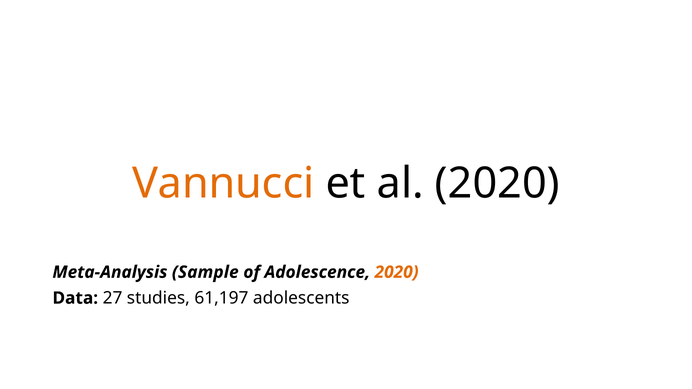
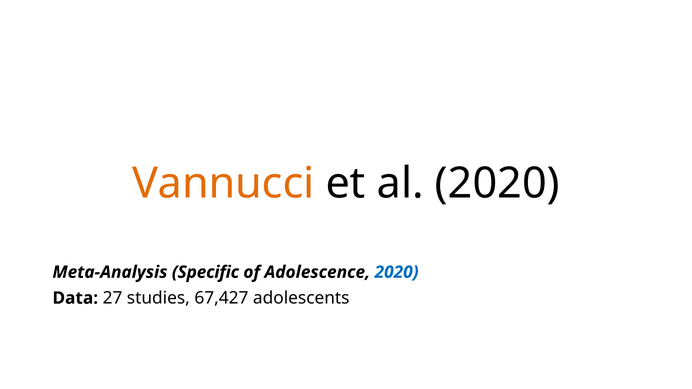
Sample: Sample -> Specific
2020 at (397, 272) colour: orange -> blue
61,197: 61,197 -> 67,427
